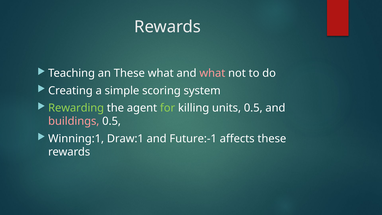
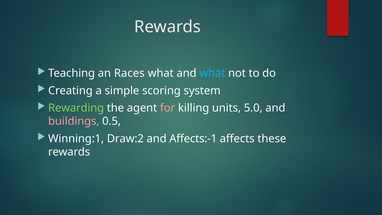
an These: These -> Races
what at (212, 73) colour: pink -> light blue
for colour: light green -> pink
units 0.5: 0.5 -> 5.0
Draw:1: Draw:1 -> Draw:2
Future:-1: Future:-1 -> Affects:-1
